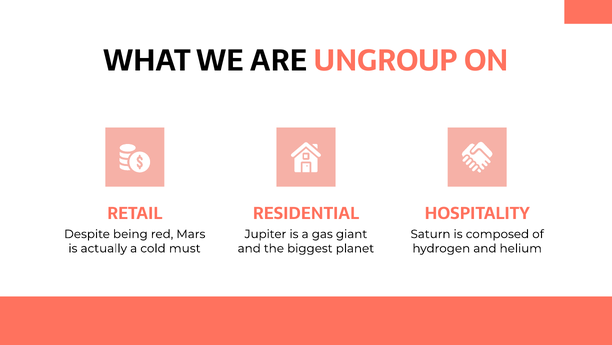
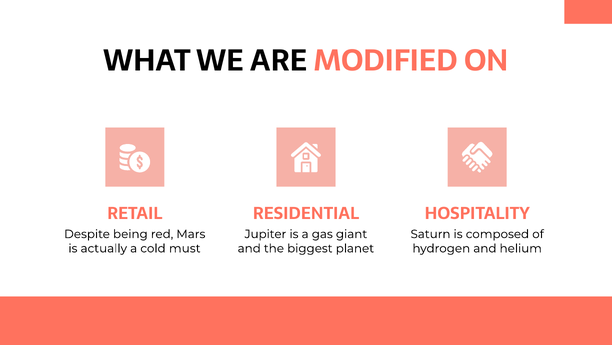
UNGROUP: UNGROUP -> MODIFIED
